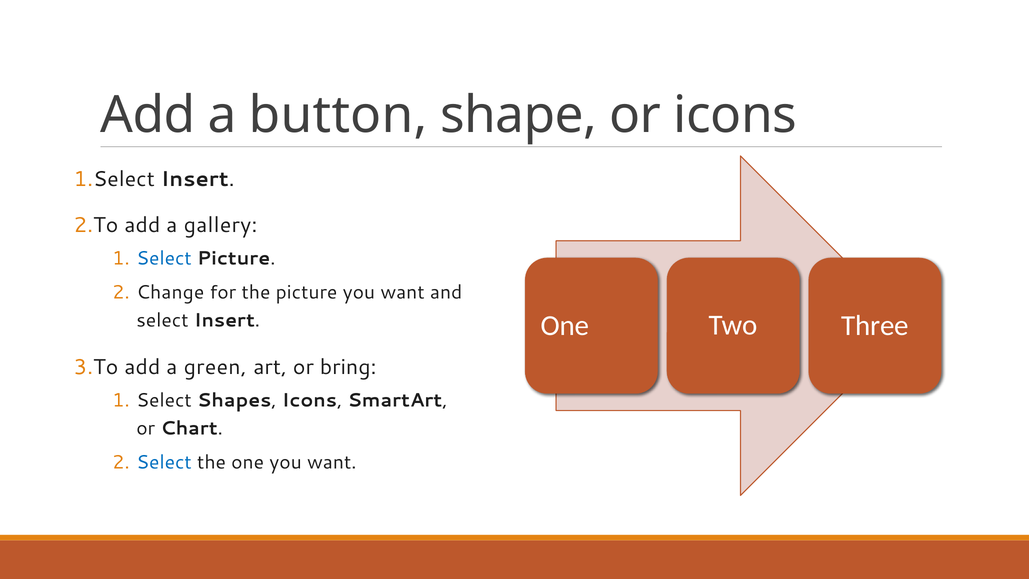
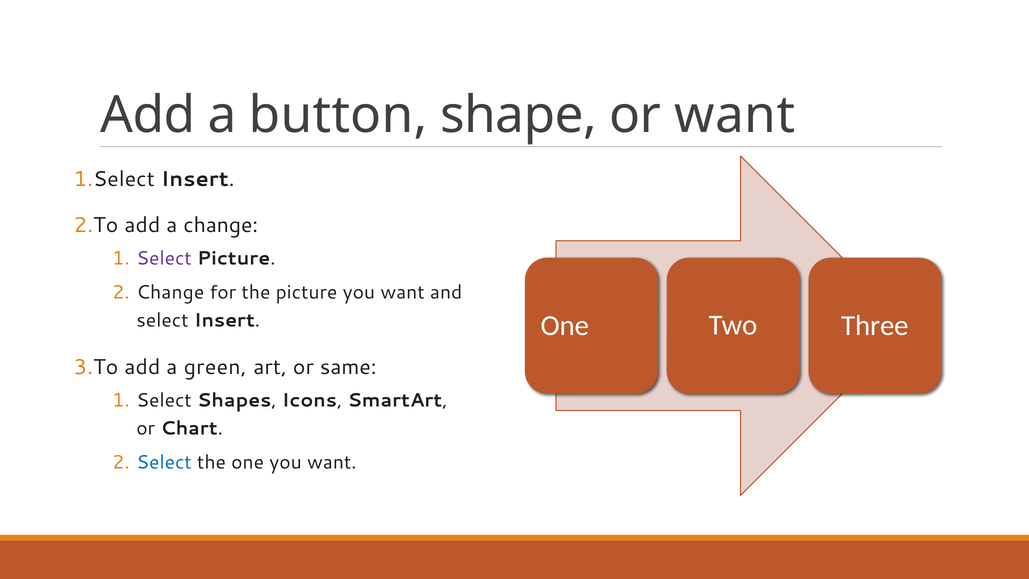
or icons: icons -> want
a gallery: gallery -> change
Select at (164, 258) colour: blue -> purple
bring: bring -> same
